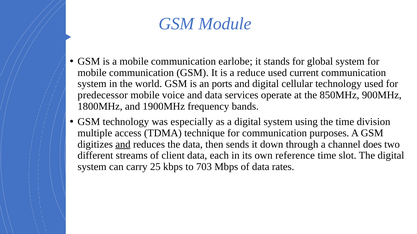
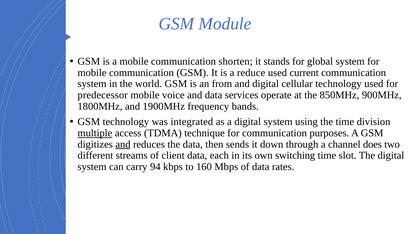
earlobe: earlobe -> shorten
ports: ports -> from
especially: especially -> integrated
multiple underline: none -> present
reference: reference -> switching
25: 25 -> 94
703: 703 -> 160
